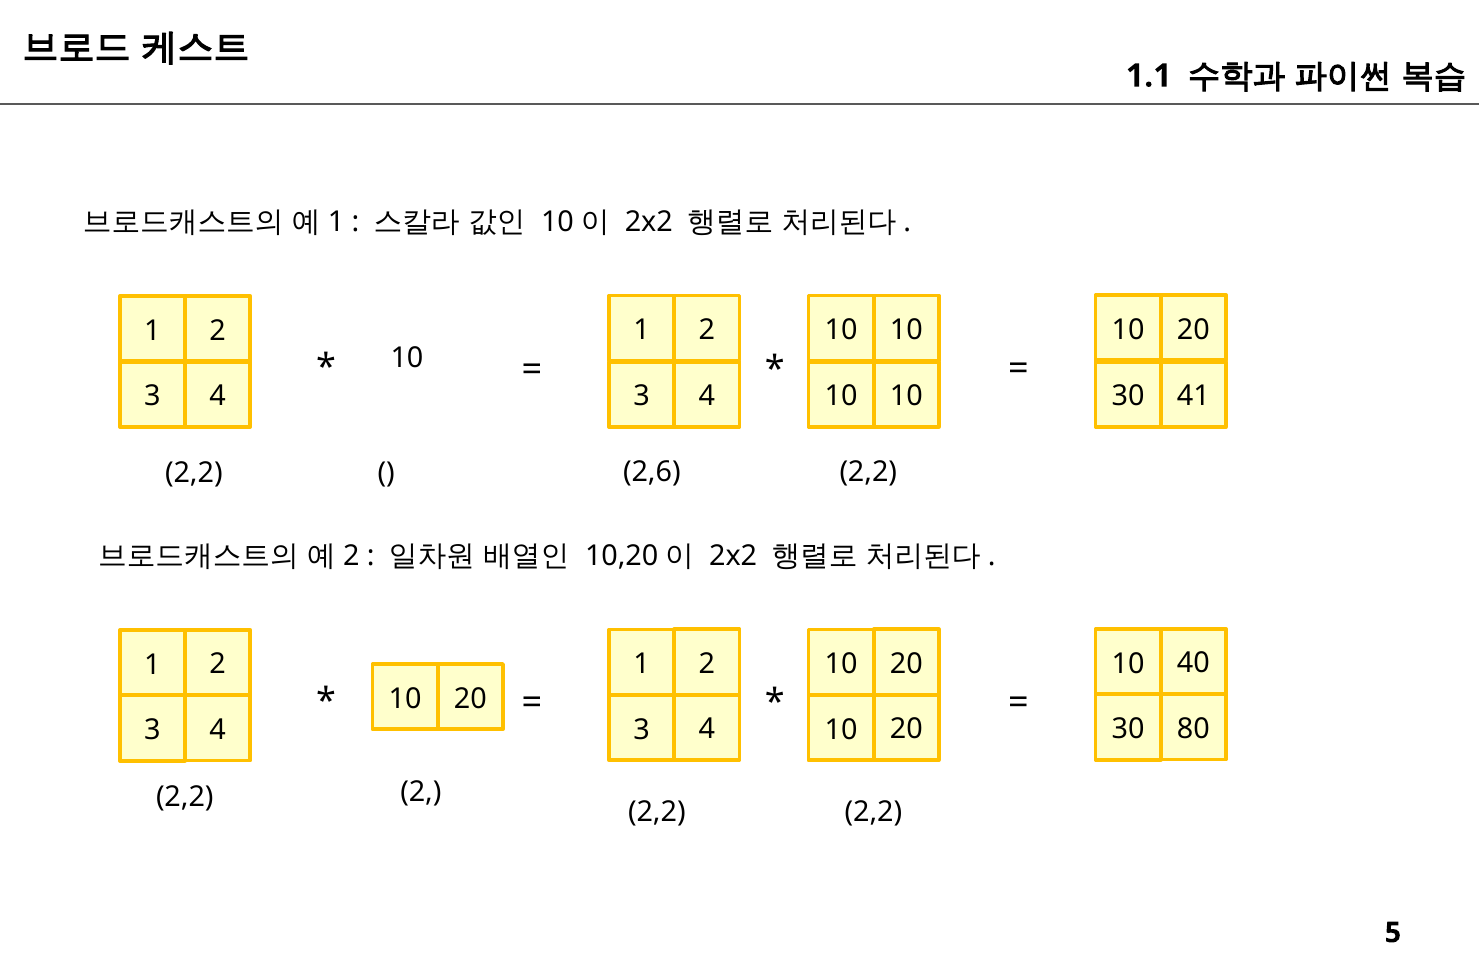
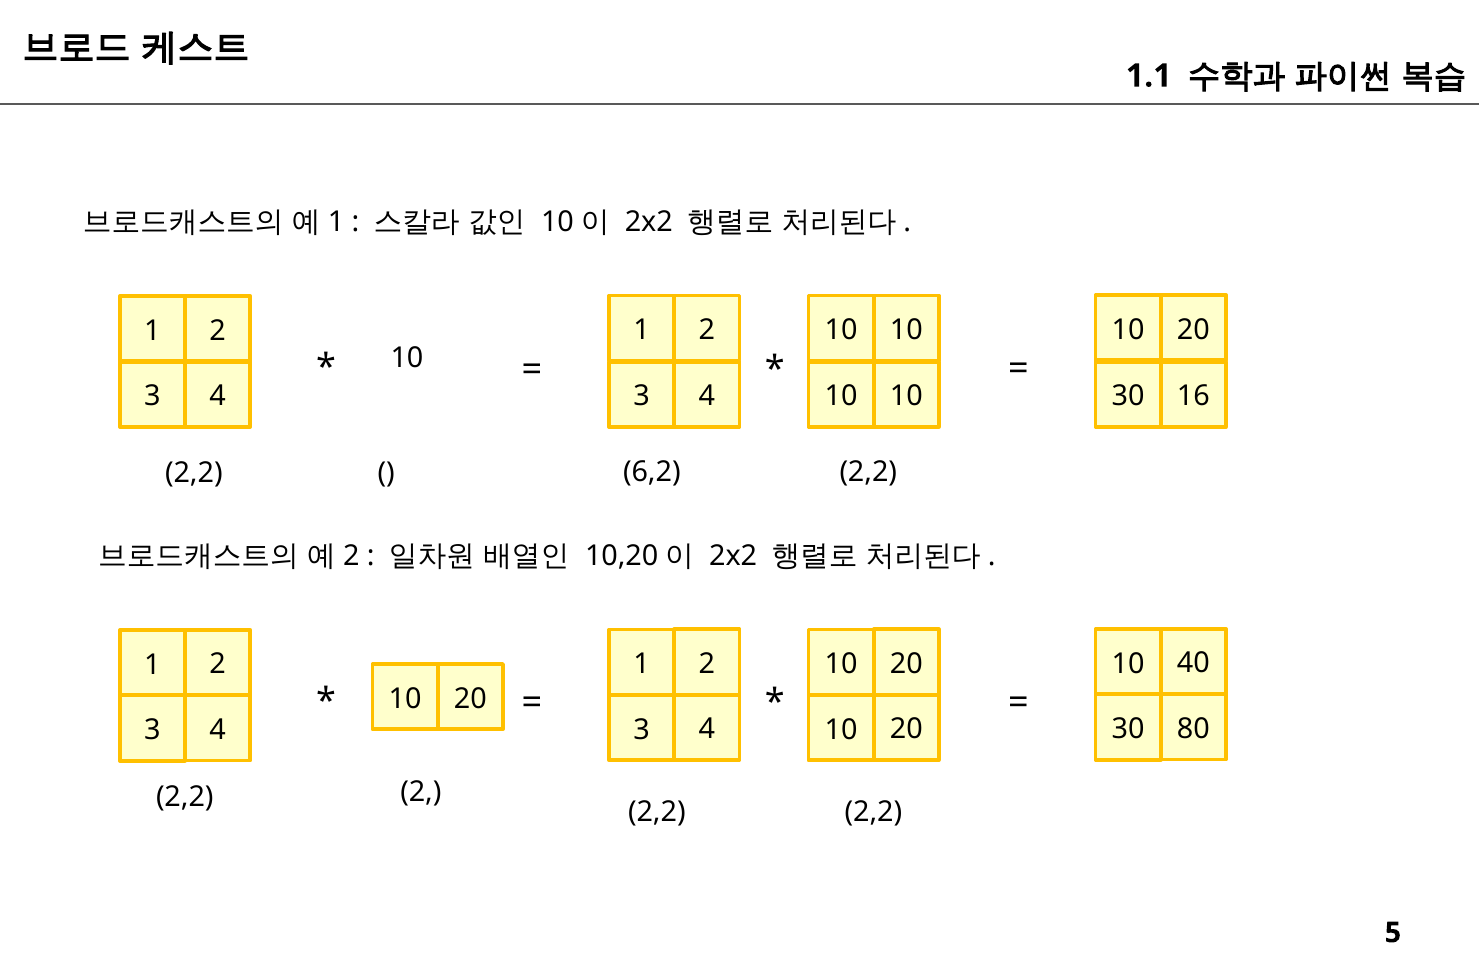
41: 41 -> 16
2,6: 2,6 -> 6,2
